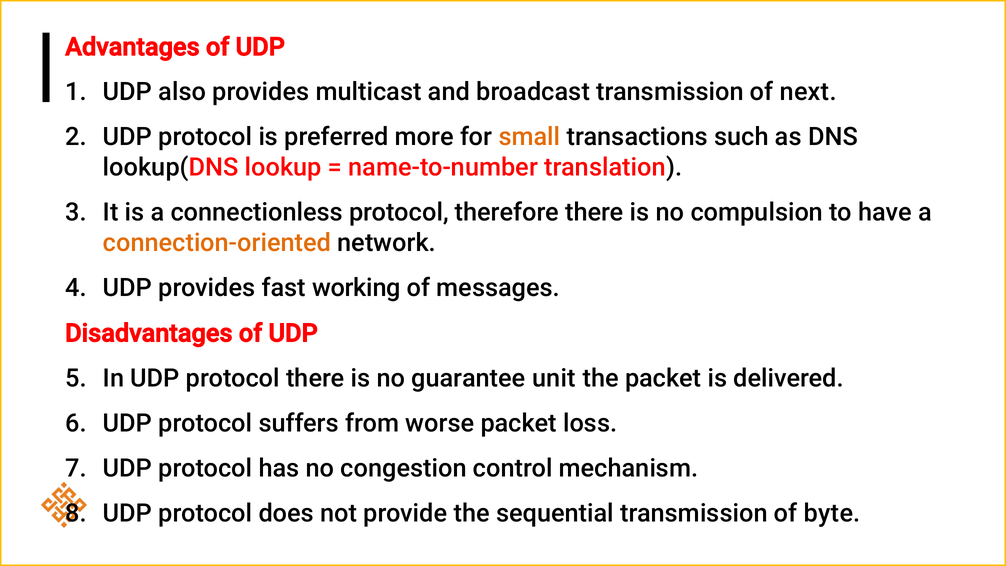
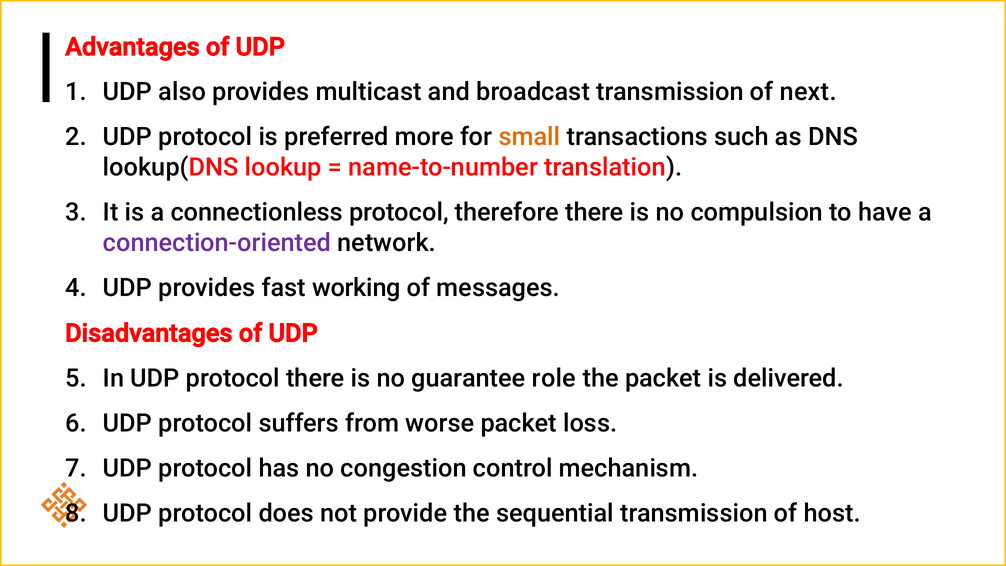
connection-oriented colour: orange -> purple
unit: unit -> role
byte: byte -> host
